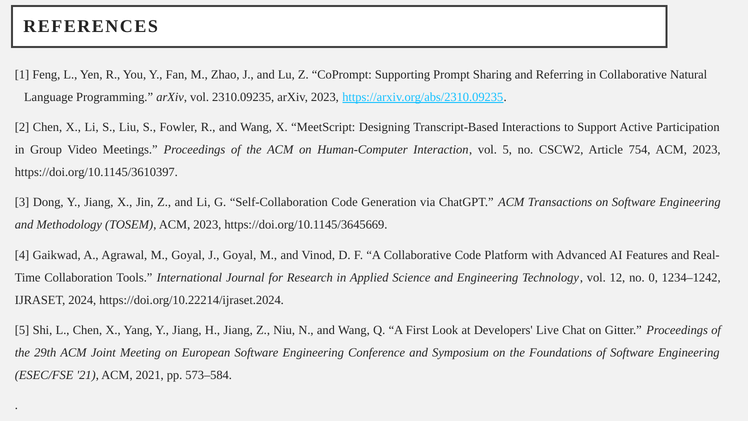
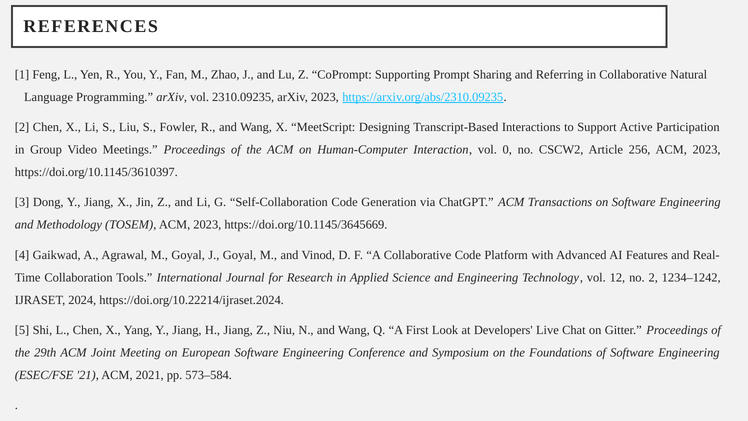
vol 5: 5 -> 0
754: 754 -> 256
no 0: 0 -> 2
